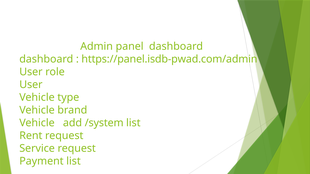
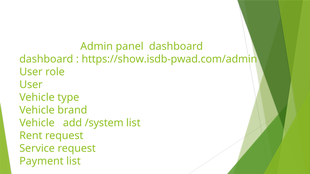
https://panel.isdb-pwad.com/admin: https://panel.isdb-pwad.com/admin -> https://show.isdb-pwad.com/admin
